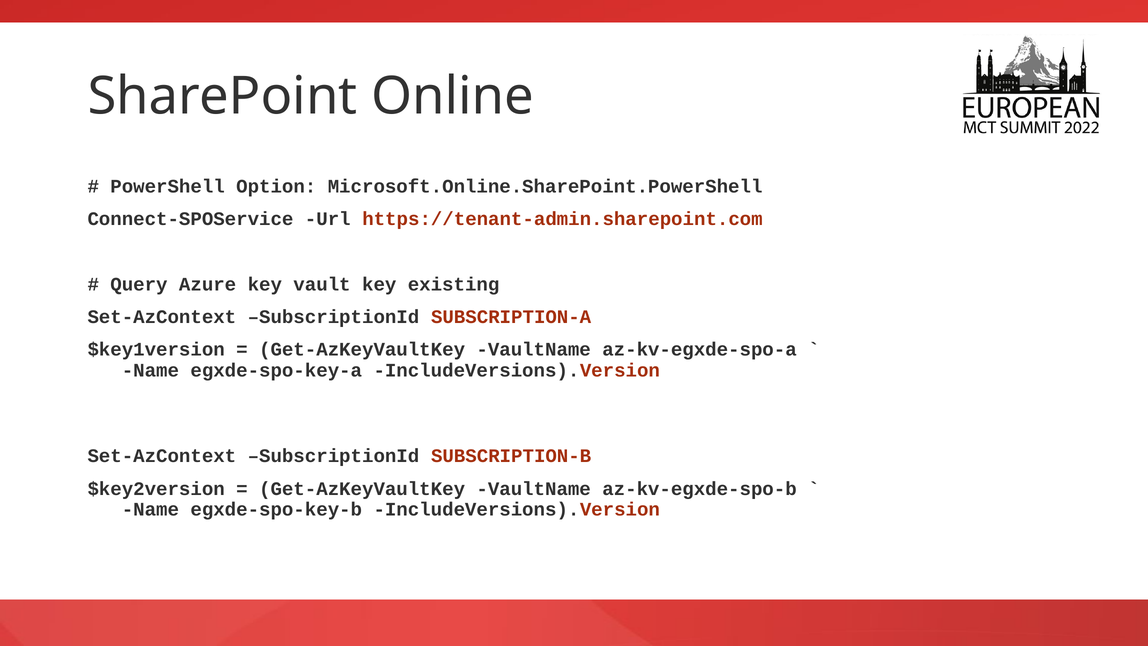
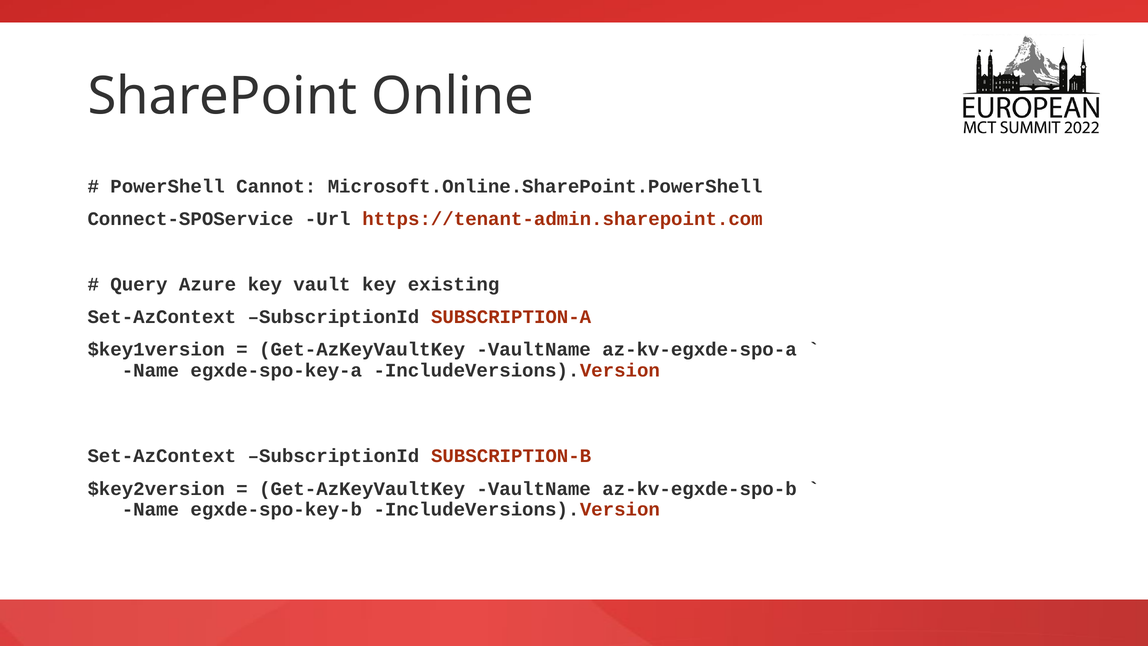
Option: Option -> Cannot
